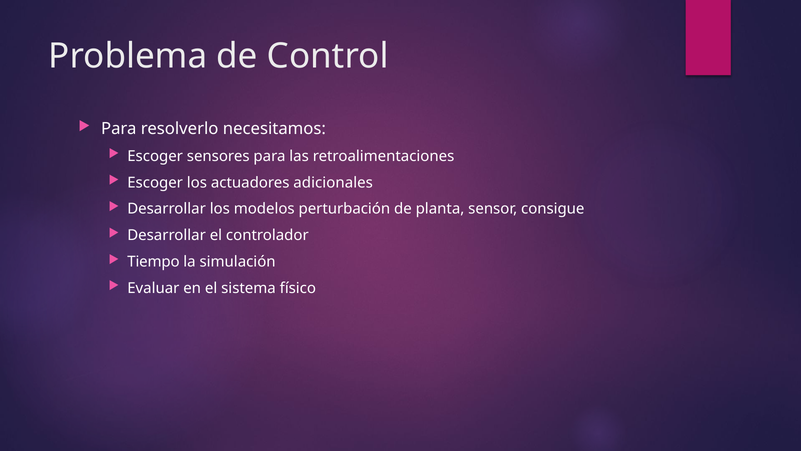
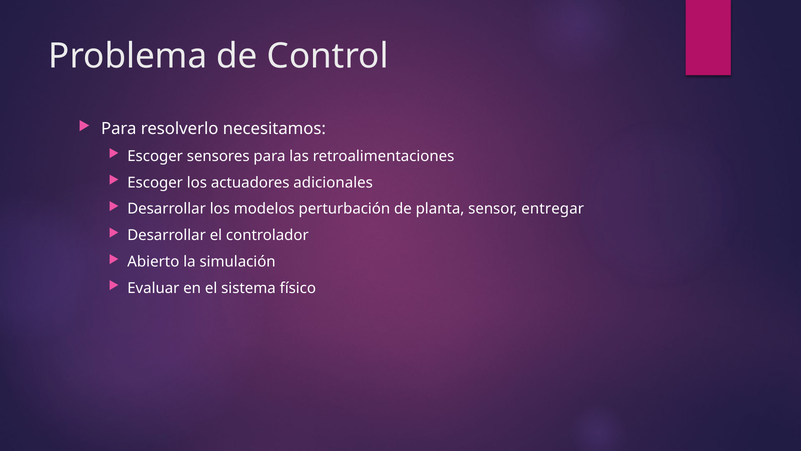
consigue: consigue -> entregar
Tiempo: Tiempo -> Abierto
